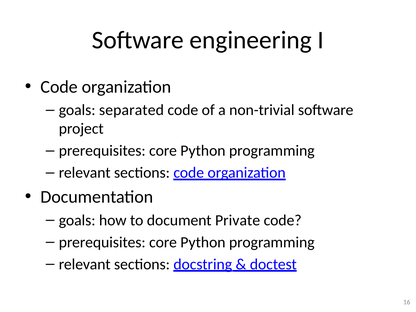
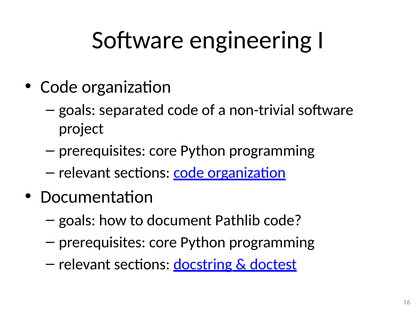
Private: Private -> Pathlib
